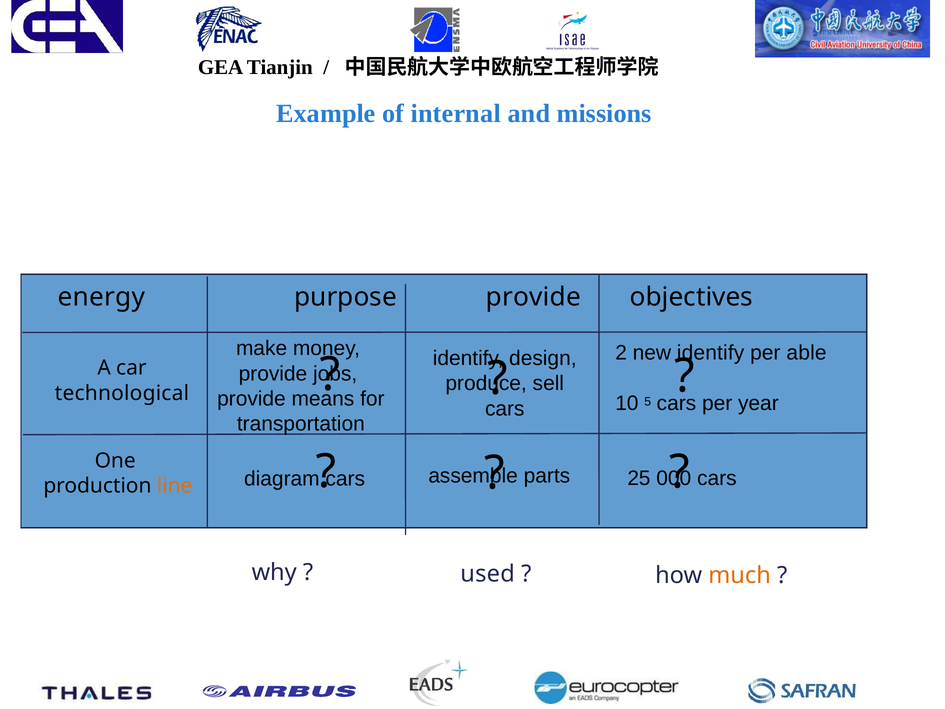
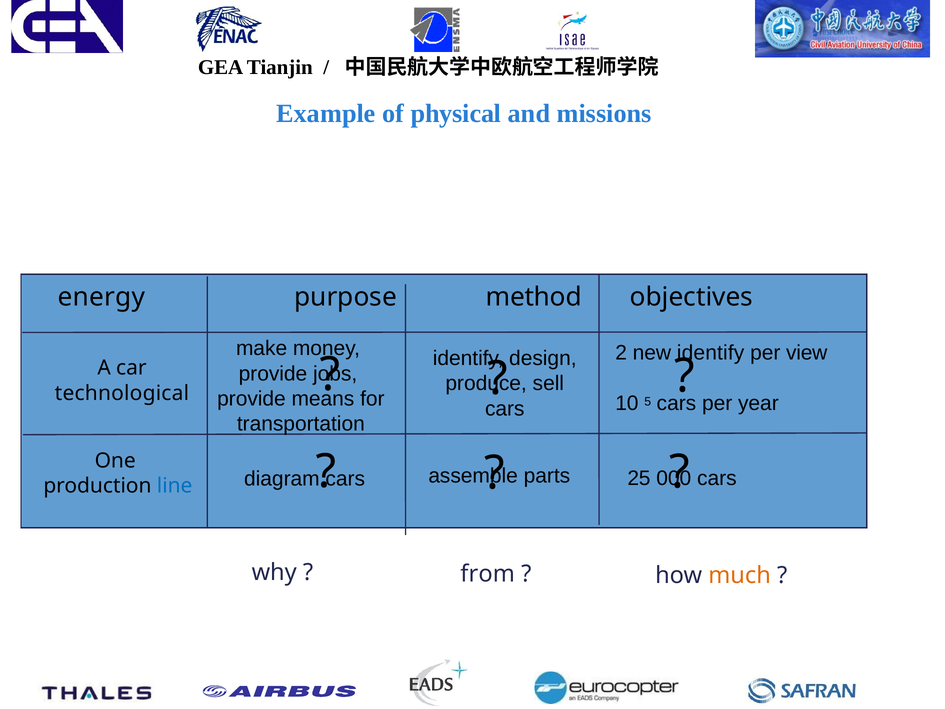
internal: internal -> physical
purpose provide: provide -> method
able: able -> view
line colour: orange -> blue
used: used -> from
